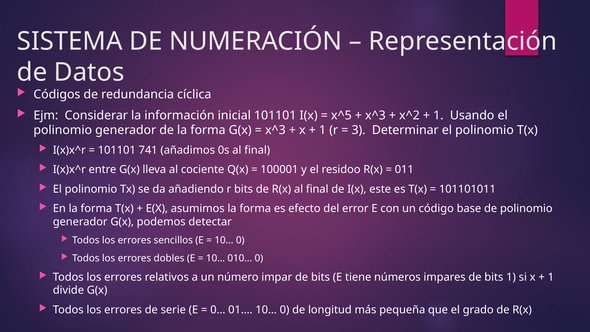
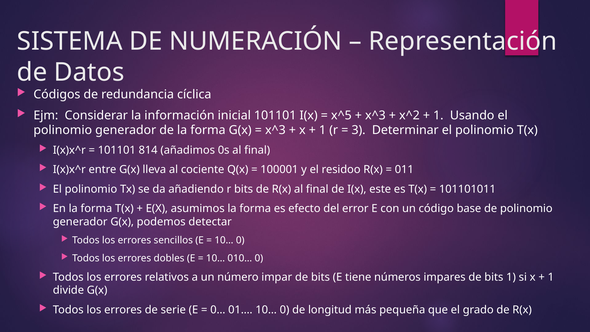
741: 741 -> 814
